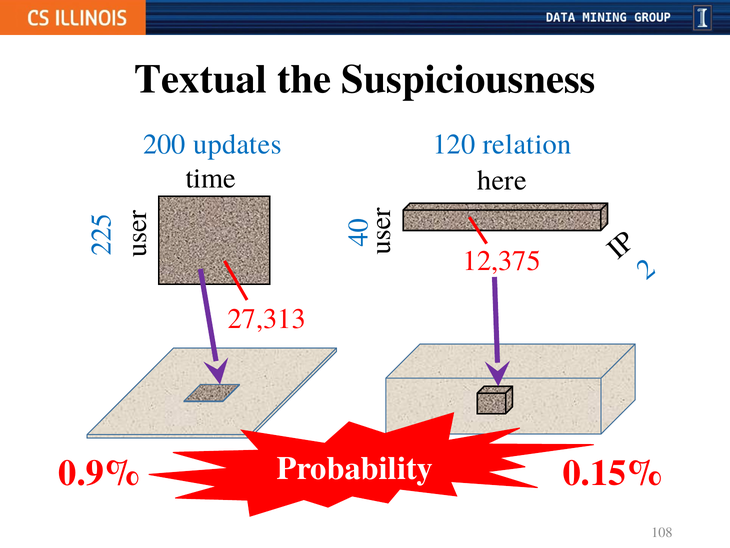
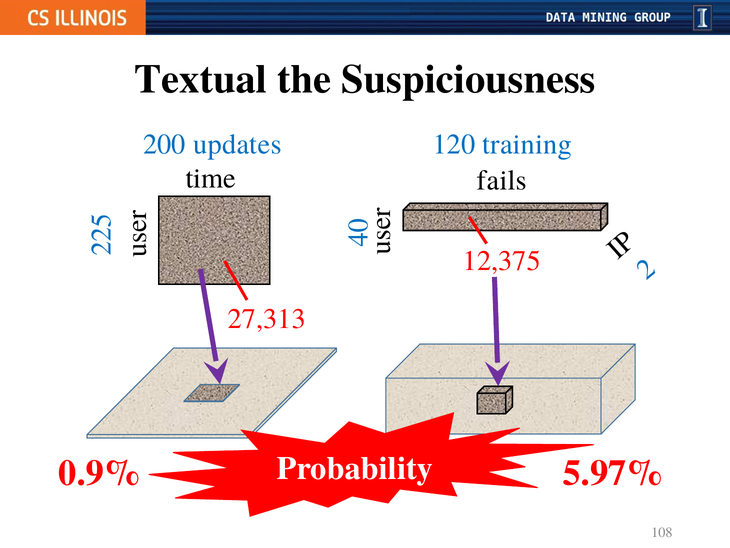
relation: relation -> training
here: here -> fails
0.15%: 0.15% -> 5.97%
